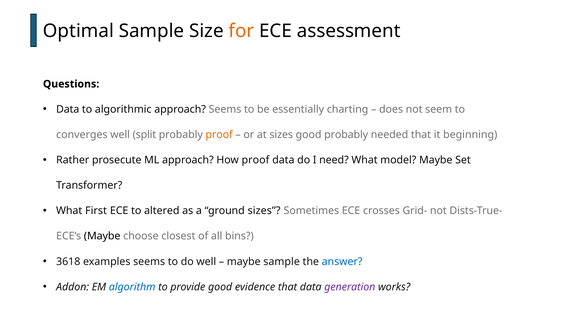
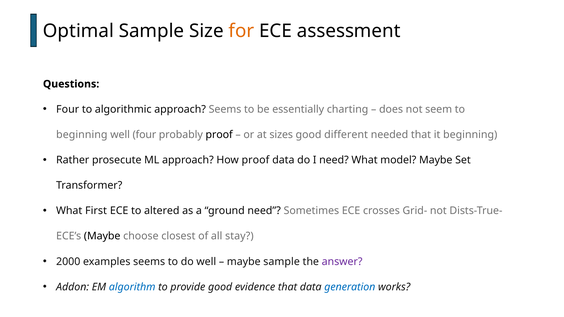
Data at (68, 109): Data -> Four
converges at (82, 135): converges -> beginning
well split: split -> four
proof at (219, 135) colour: orange -> black
good probably: probably -> different
ground sizes: sizes -> need
bins: bins -> stay
3618: 3618 -> 2000
answer colour: blue -> purple
generation colour: purple -> blue
